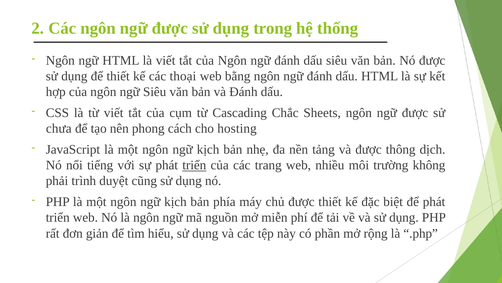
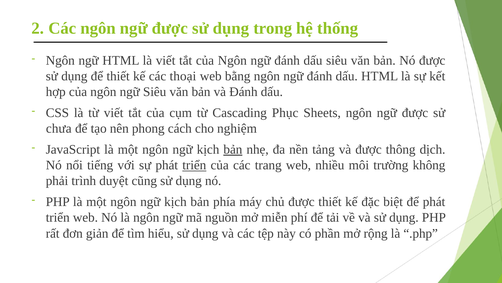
Chắc: Chắc -> Phục
hosting: hosting -> nghiệm
bản at (233, 149) underline: none -> present
